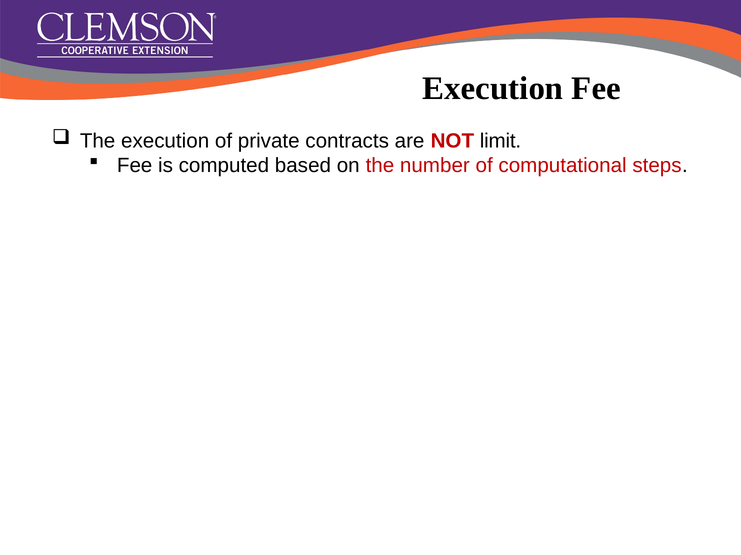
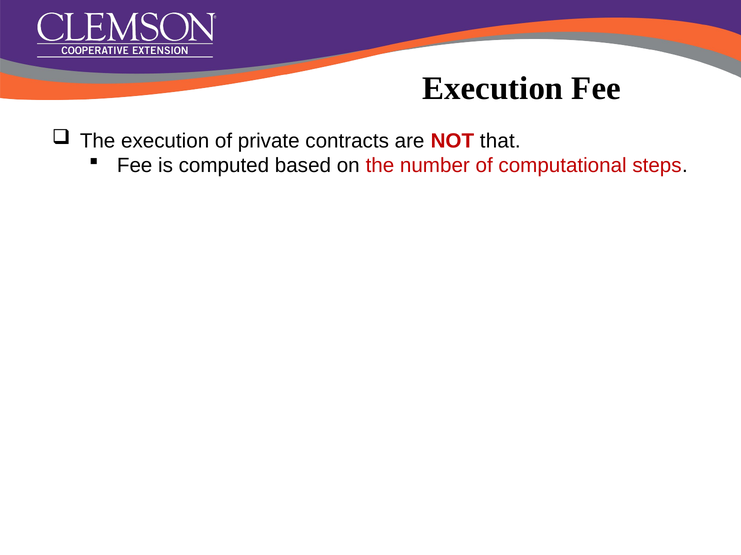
limit: limit -> that
